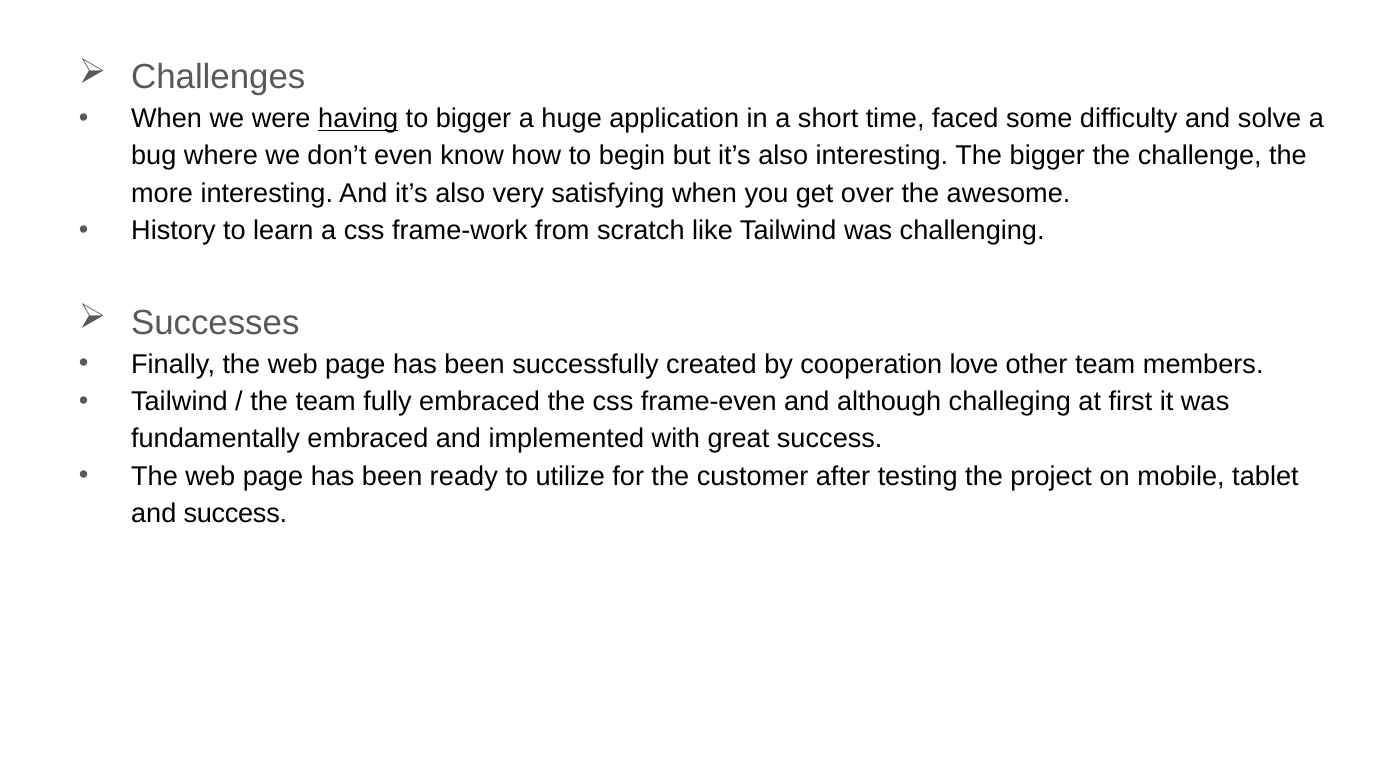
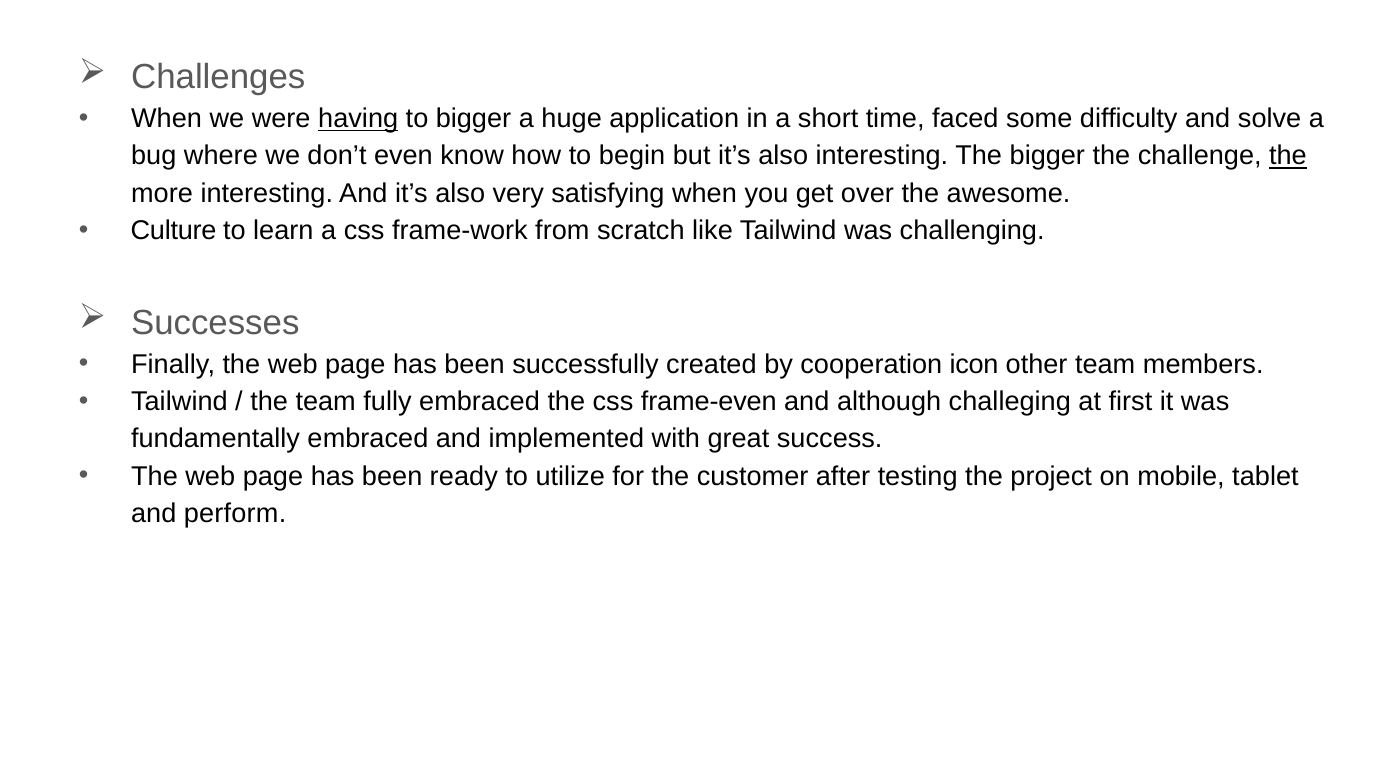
the at (1288, 156) underline: none -> present
History: History -> Culture
love: love -> icon
and success: success -> perform
